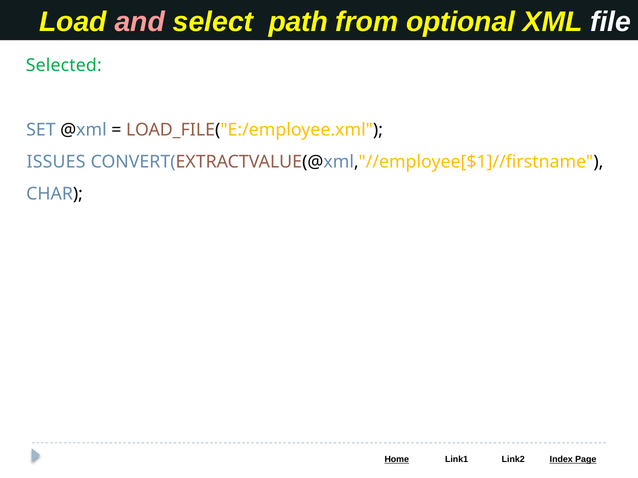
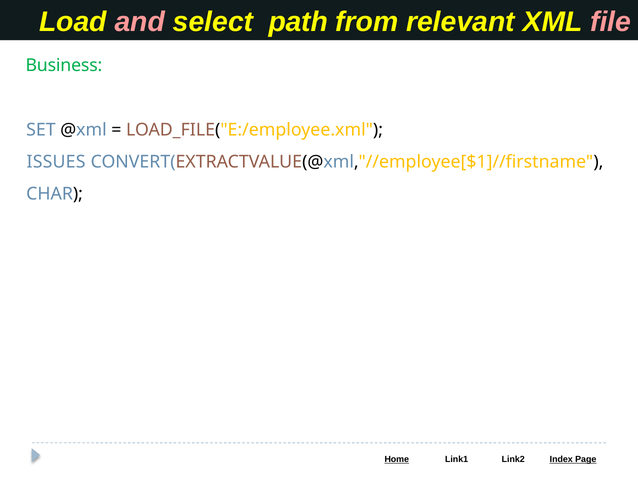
optional: optional -> relevant
file colour: white -> pink
Selected: Selected -> Business
